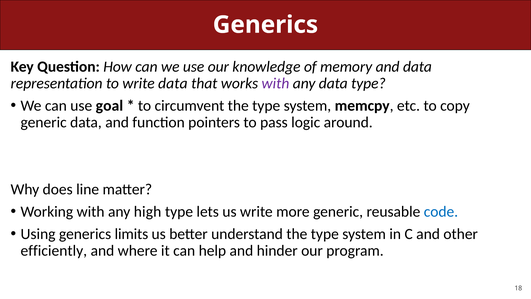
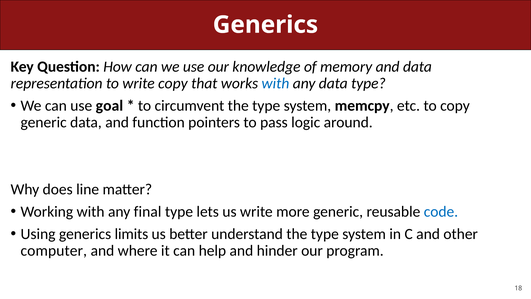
write data: data -> copy
with at (275, 83) colour: purple -> blue
high: high -> final
efficiently: efficiently -> computer
